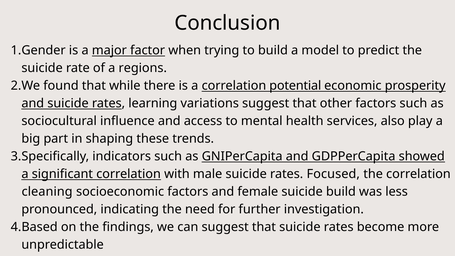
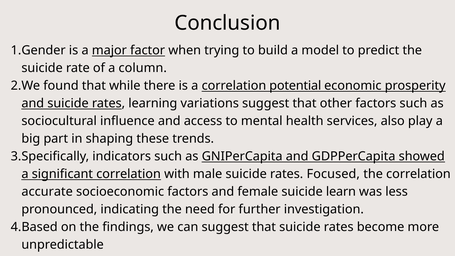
regions: regions -> column
cleaning: cleaning -> accurate
suicide build: build -> learn
